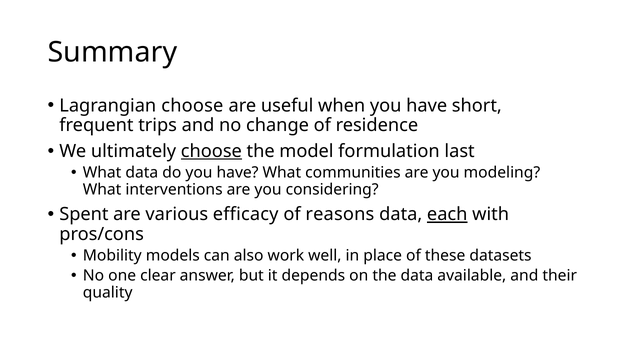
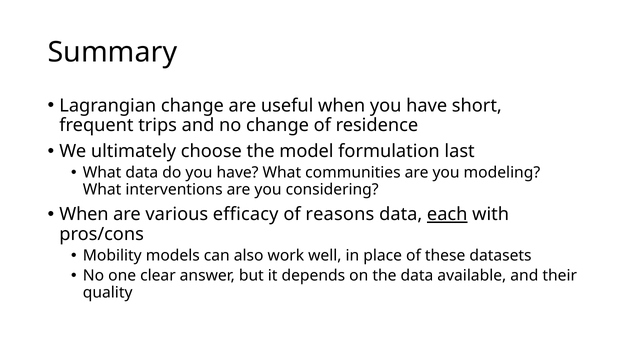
Lagrangian choose: choose -> change
choose at (211, 152) underline: present -> none
Spent at (84, 215): Spent -> When
